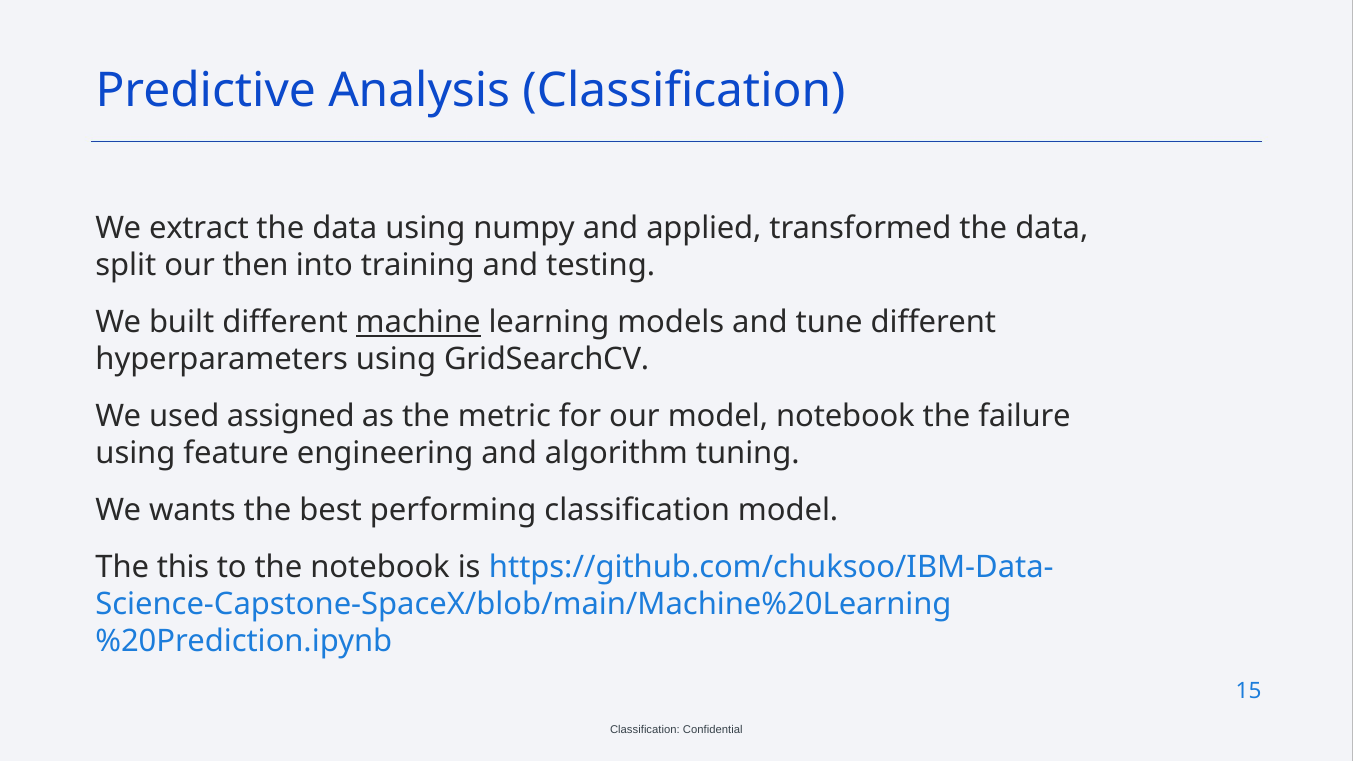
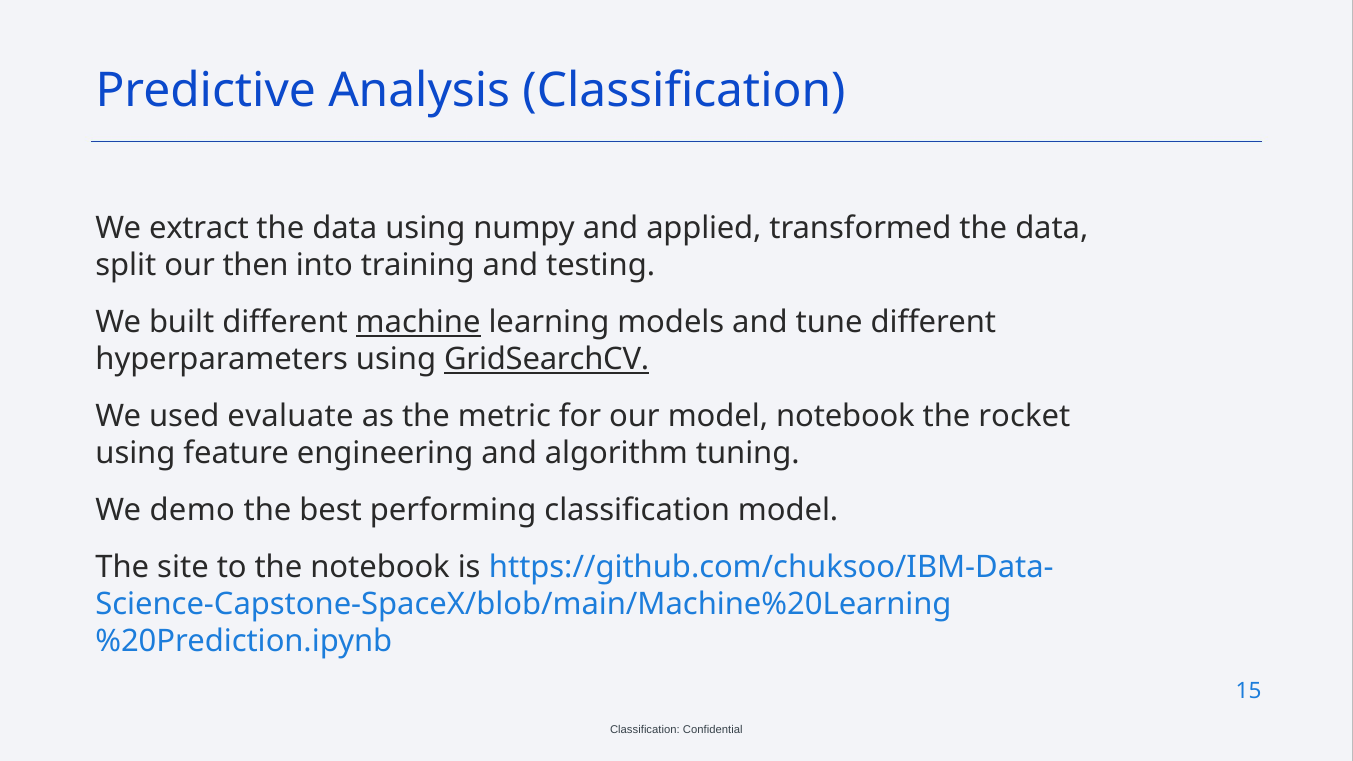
GridSearchCV underline: none -> present
assigned: assigned -> evaluate
failure: failure -> rocket
wants: wants -> demo
this: this -> site
